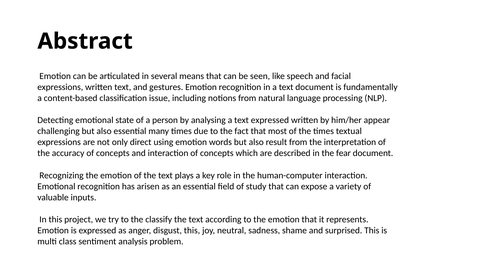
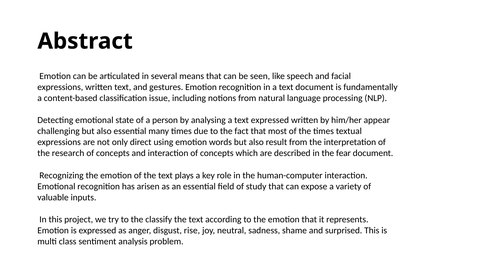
accuracy: accuracy -> research
disgust this: this -> rise
